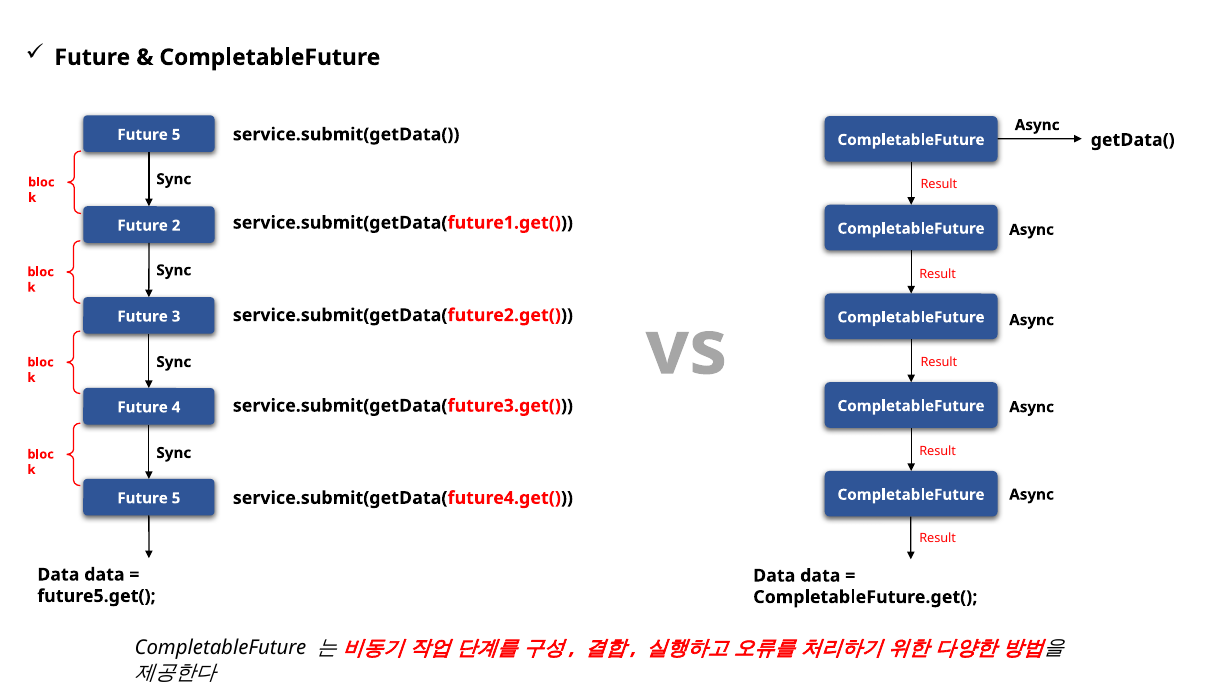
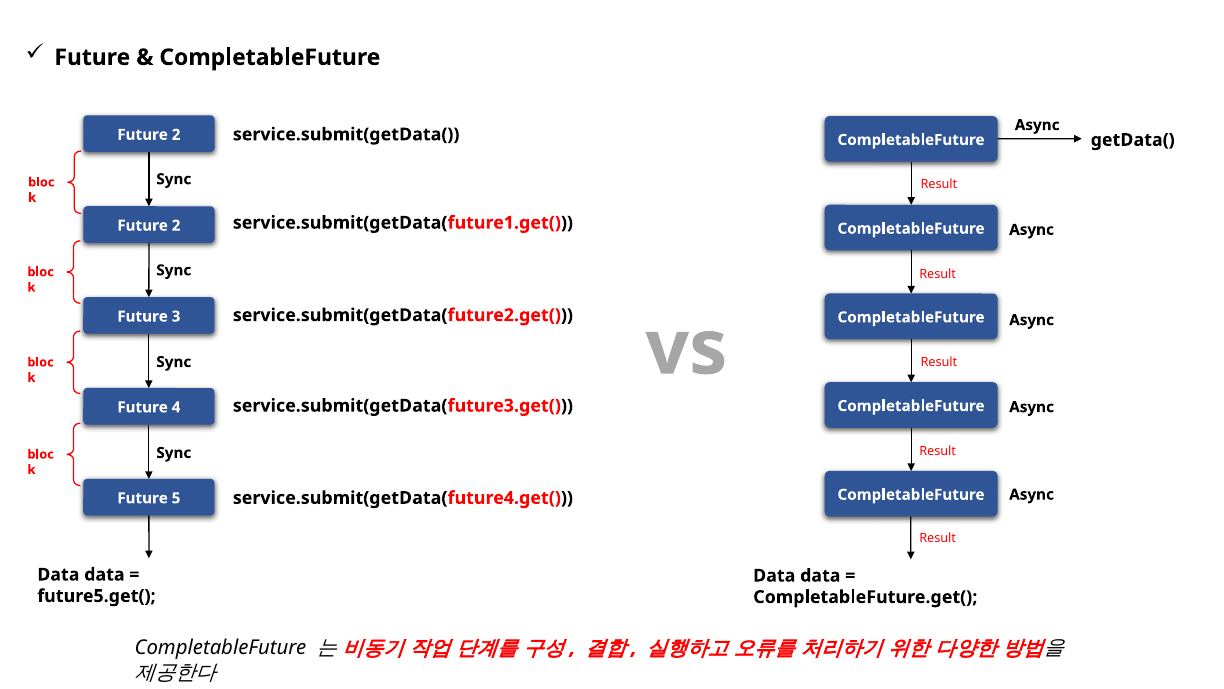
5 at (176, 135): 5 -> 2
